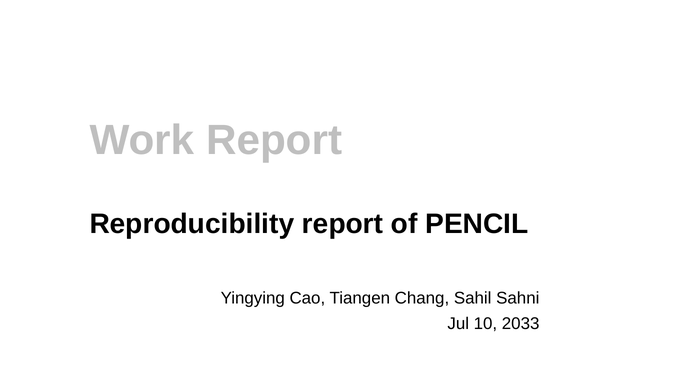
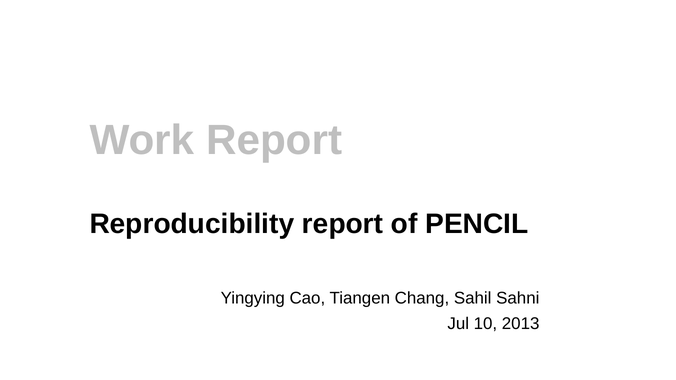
2033: 2033 -> 2013
